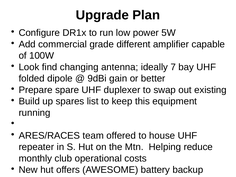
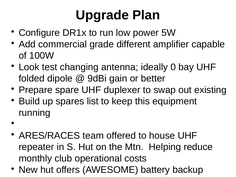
find: find -> test
7: 7 -> 0
